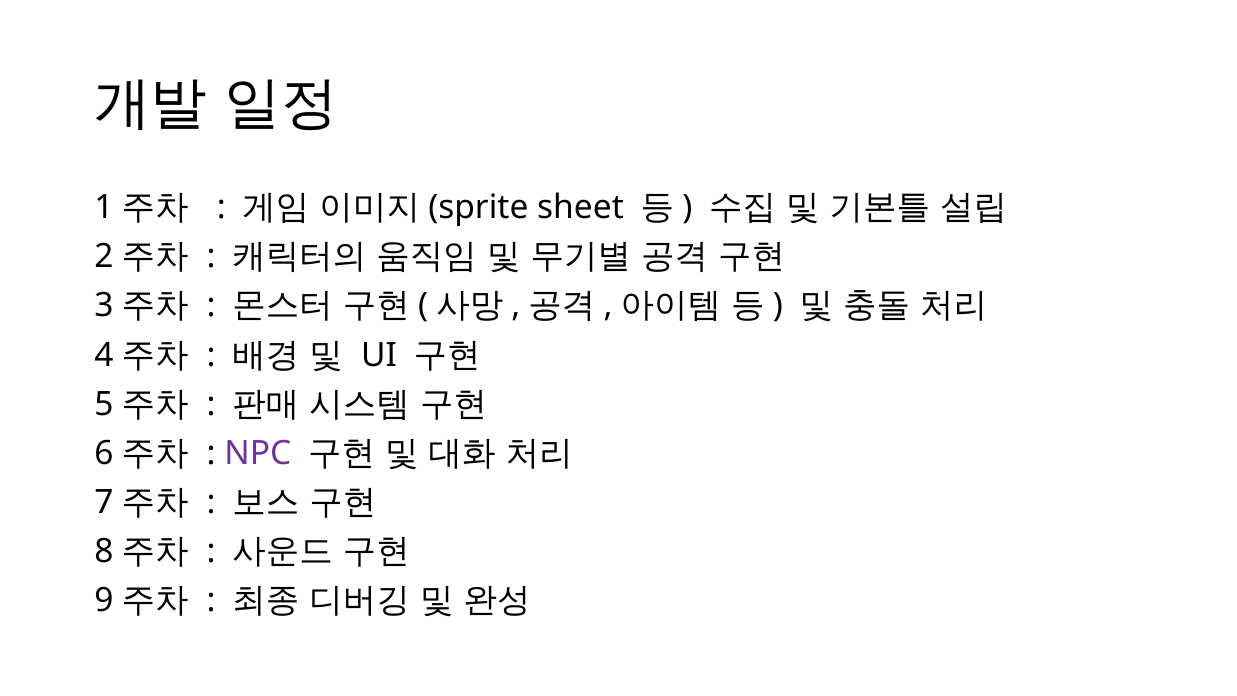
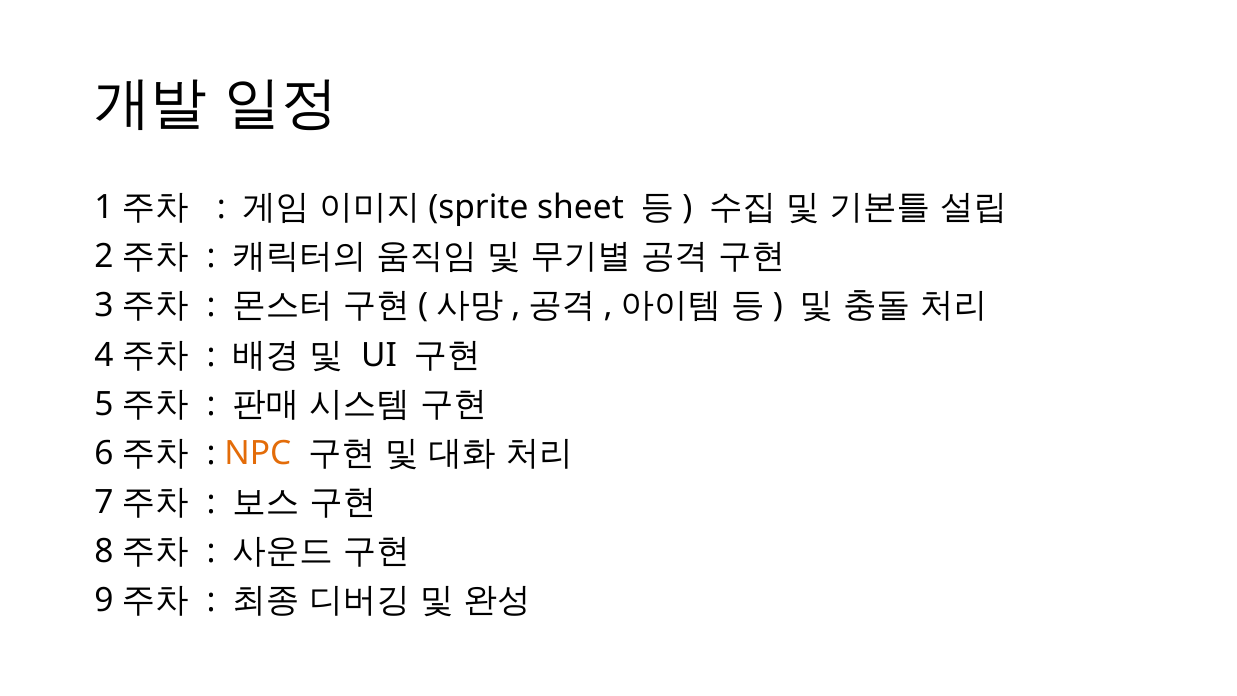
NPC colour: purple -> orange
